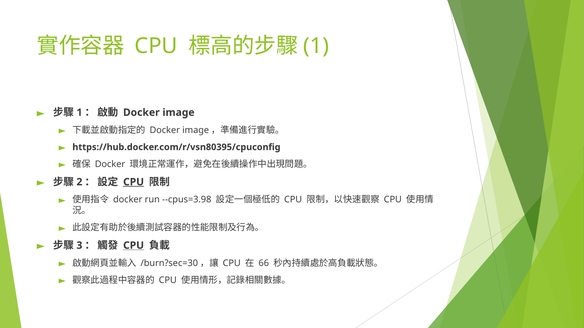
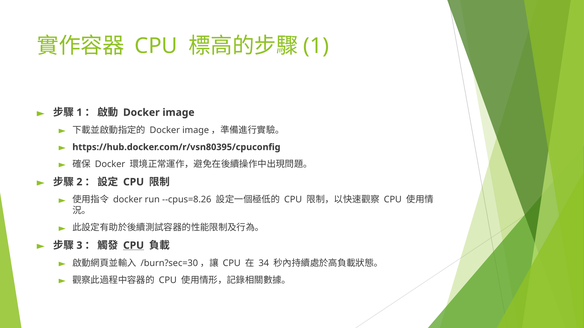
CPU at (134, 182) underline: present -> none
--cpus=3.98: --cpus=3.98 -> --cpus=8.26
66: 66 -> 34
